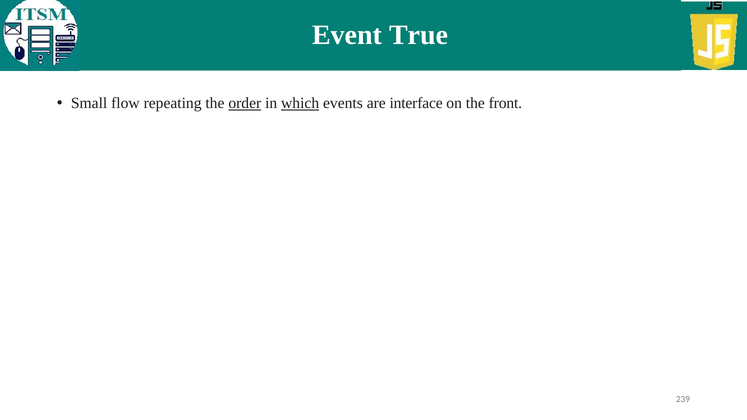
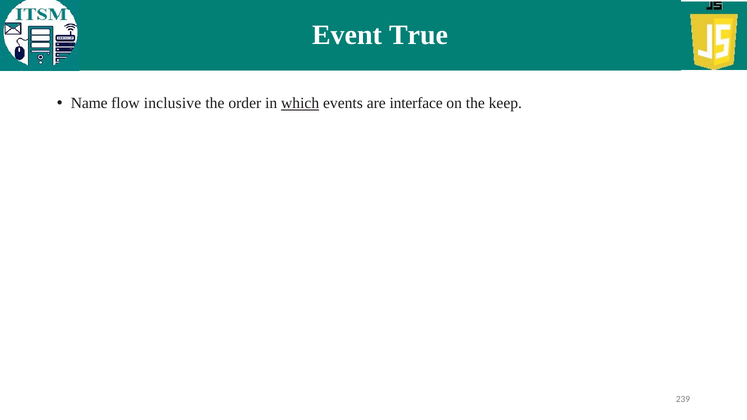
Small: Small -> Name
repeating: repeating -> inclusive
order underline: present -> none
front: front -> keep
